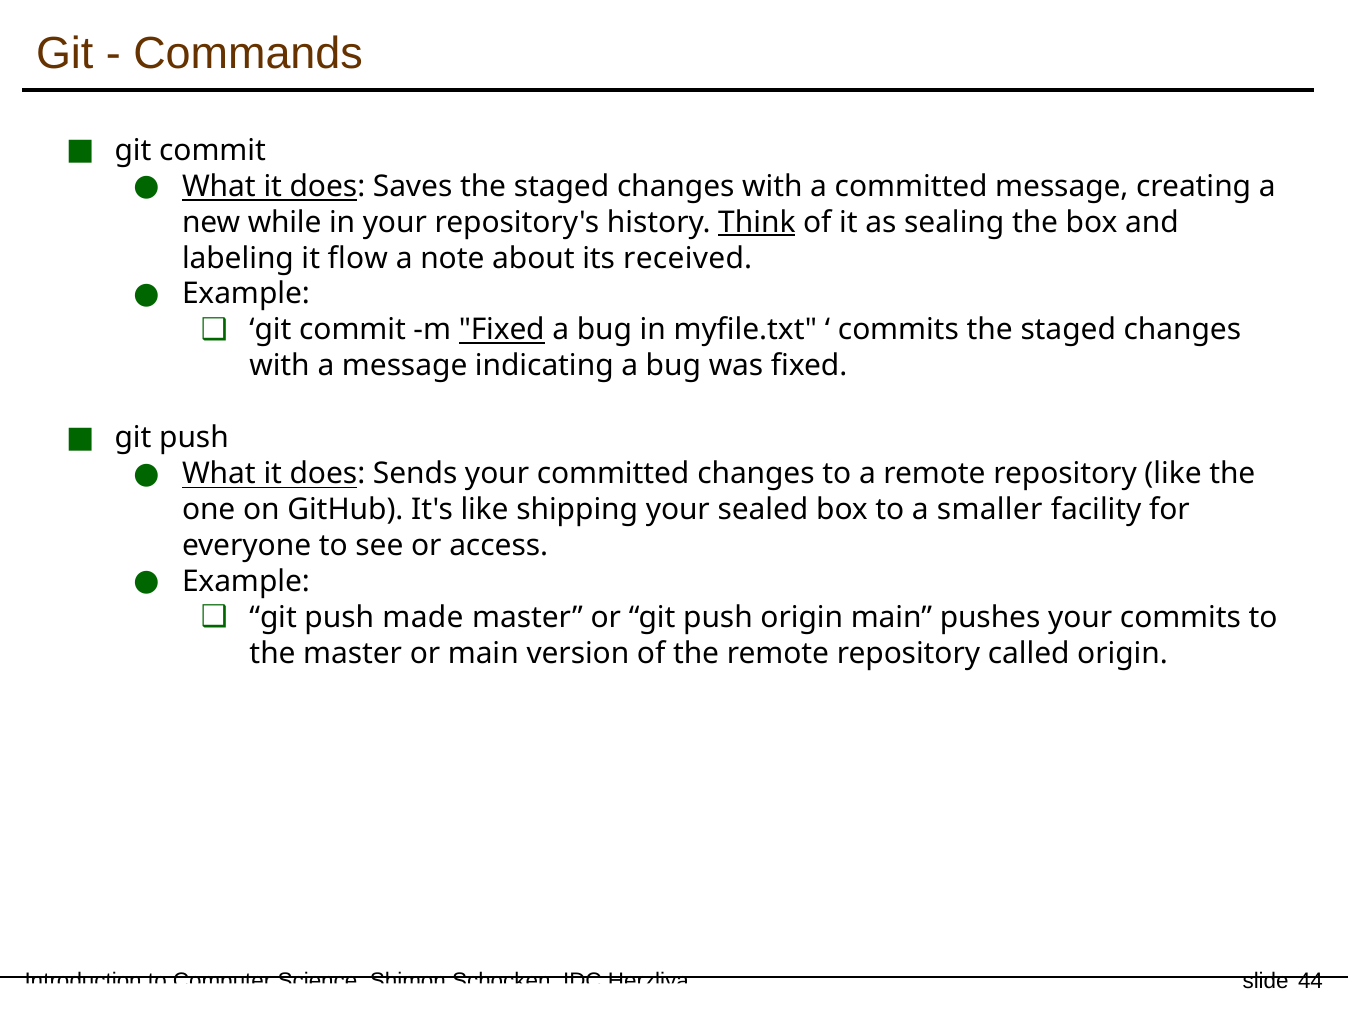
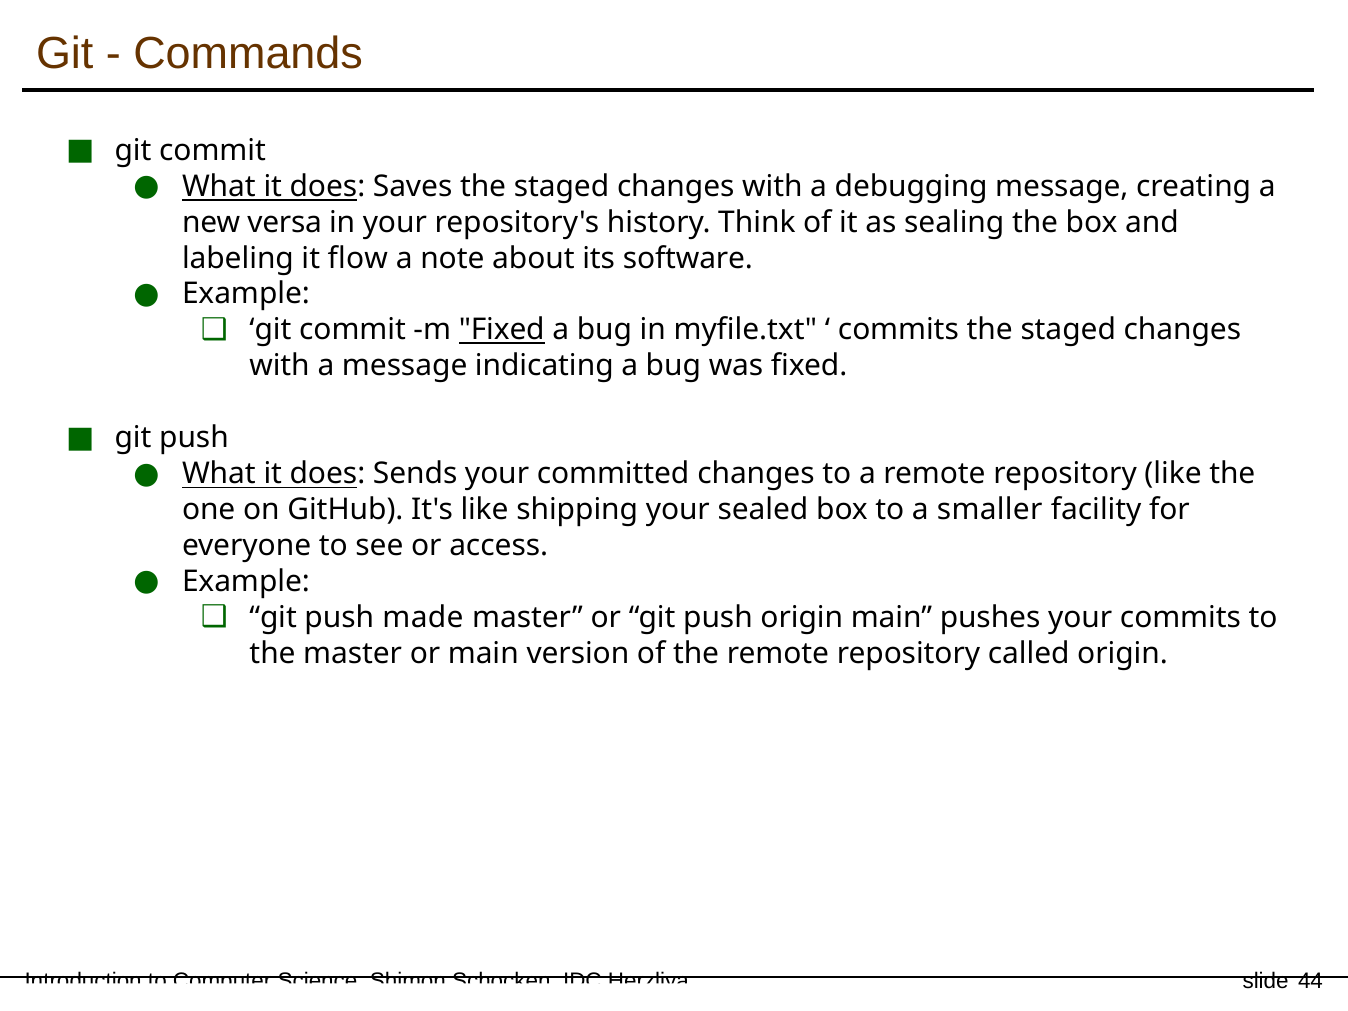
a committed: committed -> debugging
while: while -> versa
Think underline: present -> none
received: received -> software
